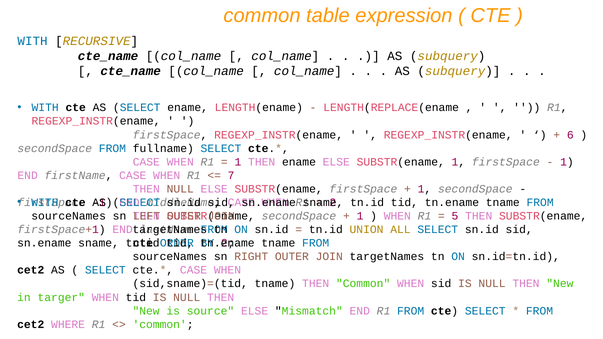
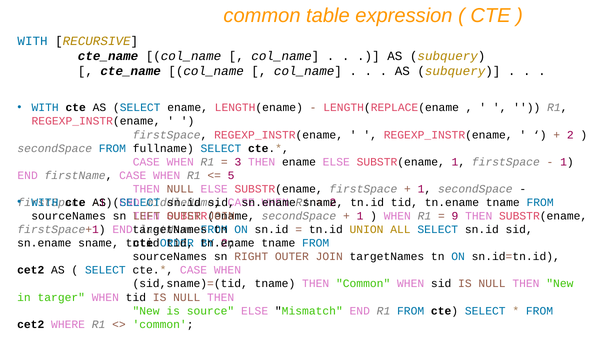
6 at (570, 135): 6 -> 2
1 at (238, 162): 1 -> 3
7: 7 -> 5
5: 5 -> 9
